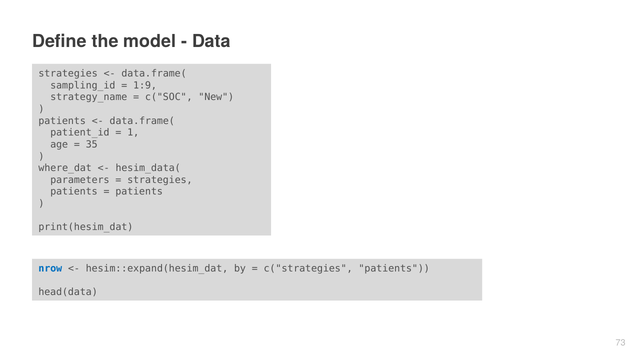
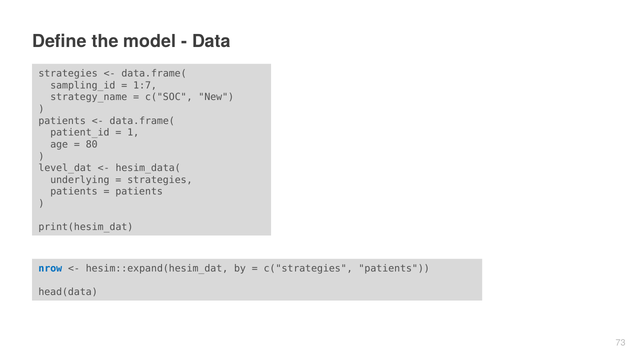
1:9: 1:9 -> 1:7
35: 35 -> 80
where_dat: where_dat -> level_dat
parameters: parameters -> underlying
